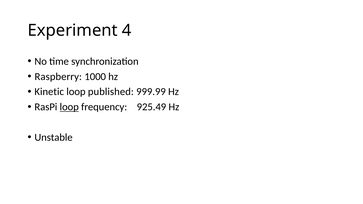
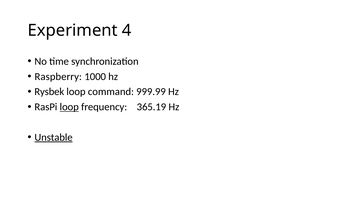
Kinetic: Kinetic -> Rysbek
published: published -> command
925.49: 925.49 -> 365.19
Unstable underline: none -> present
